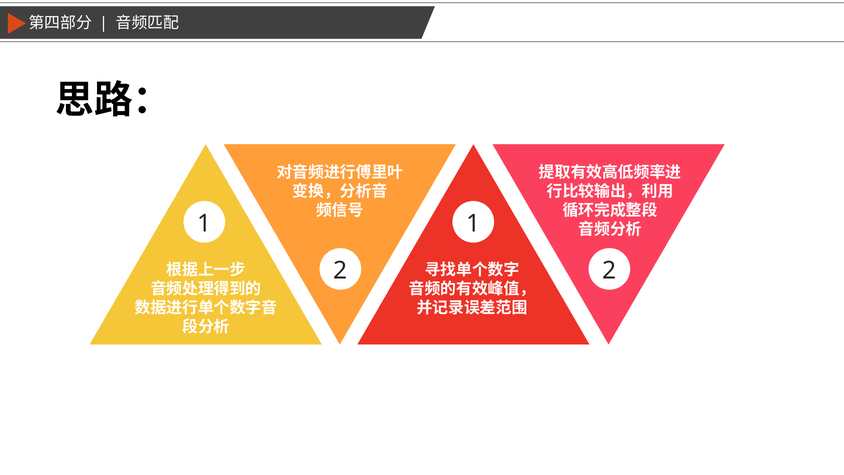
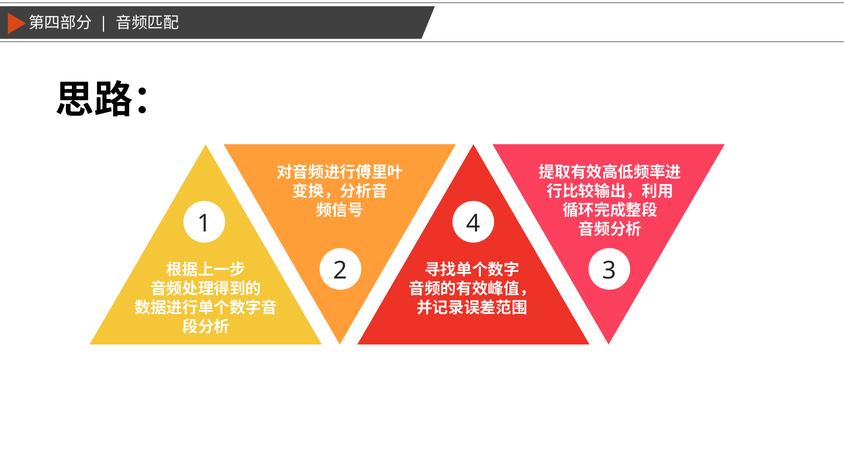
1 1: 1 -> 4
2 2: 2 -> 3
